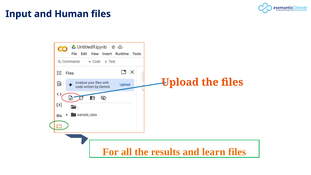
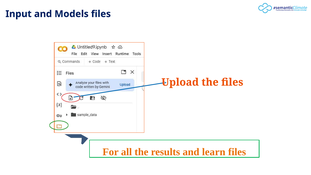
Human: Human -> Models
